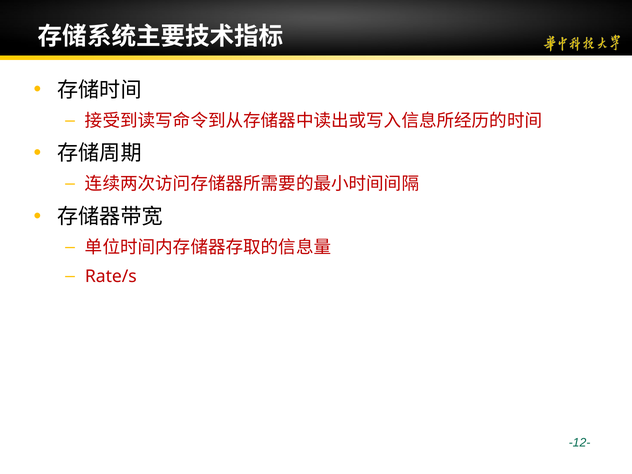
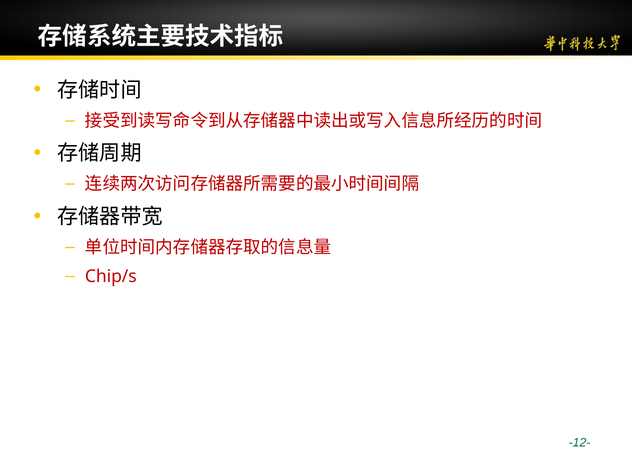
Rate/s: Rate/s -> Chip/s
